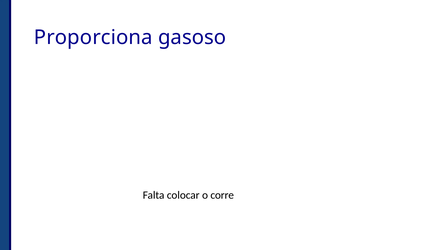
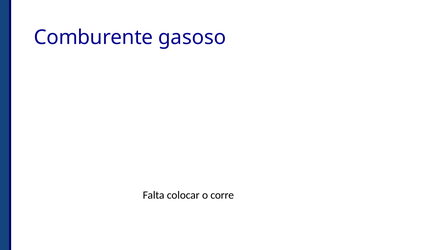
Proporciona: Proporciona -> Comburente
